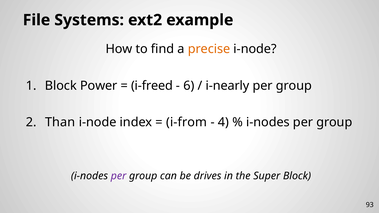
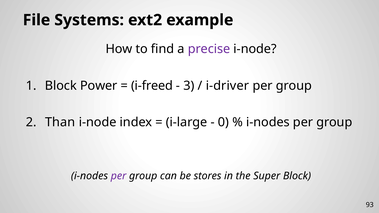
precise colour: orange -> purple
6: 6 -> 3
i-nearly: i-nearly -> i-driver
i-from: i-from -> i-large
4: 4 -> 0
drives: drives -> stores
